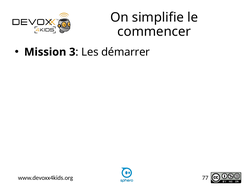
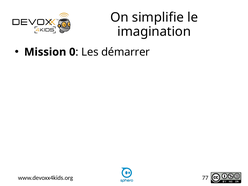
commencer: commencer -> imagination
3: 3 -> 0
